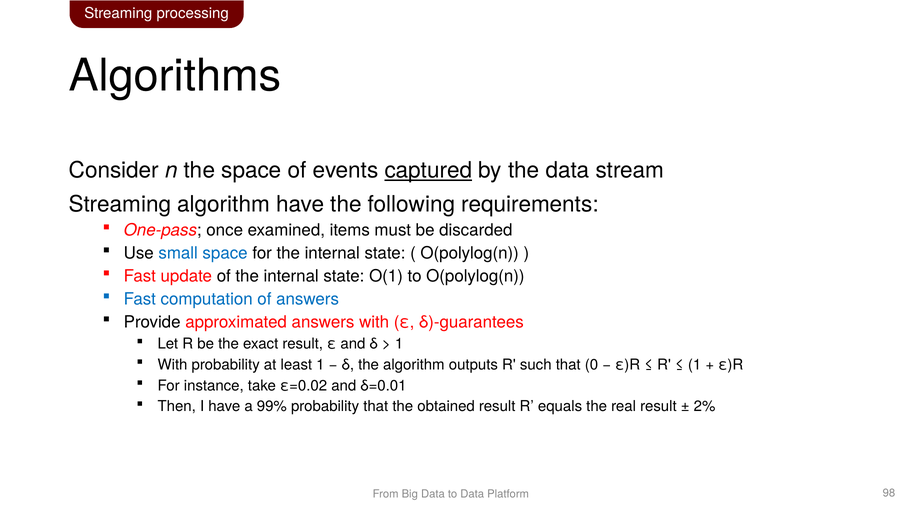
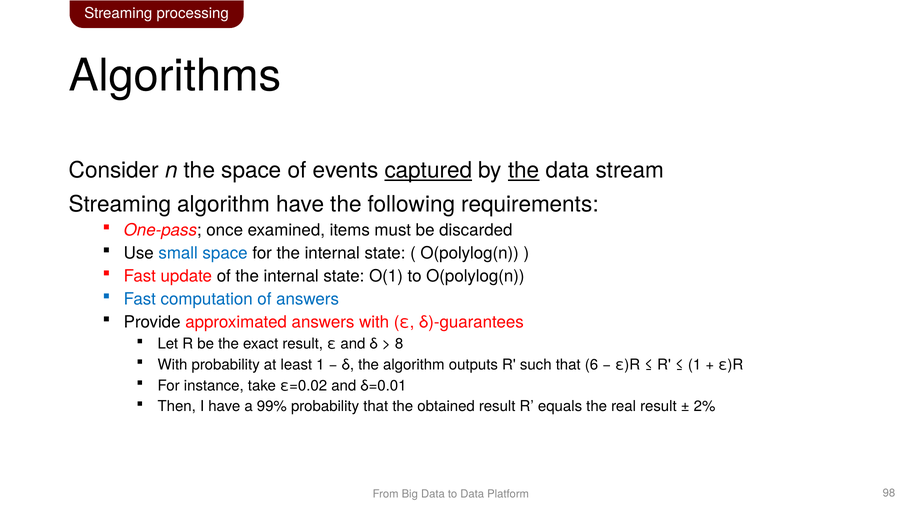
the at (524, 171) underline: none -> present
1 at (399, 344): 1 -> 8
0: 0 -> 6
